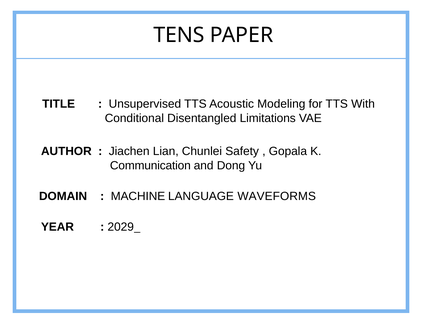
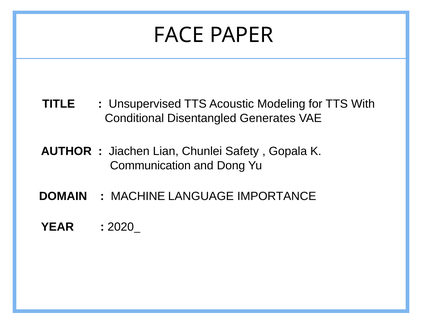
TENS: TENS -> FACE
Limitations: Limitations -> Generates
WAVEFORMS: WAVEFORMS -> IMPORTANCE
2029: 2029 -> 2020
